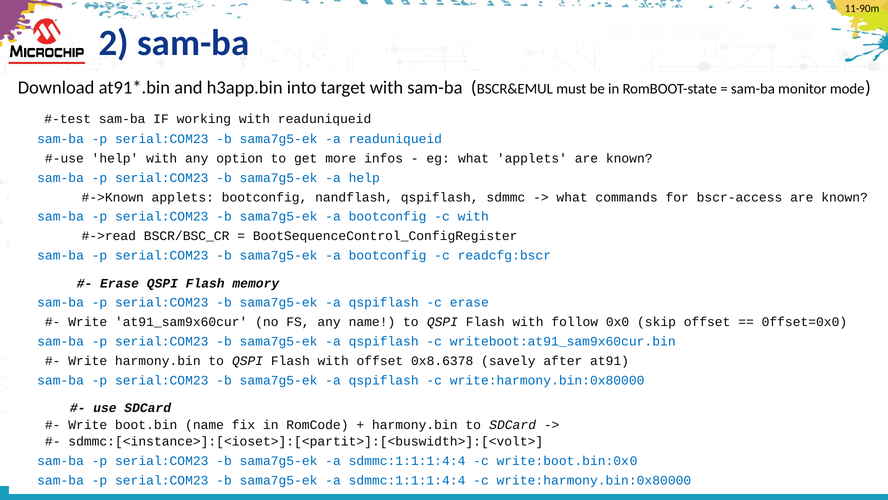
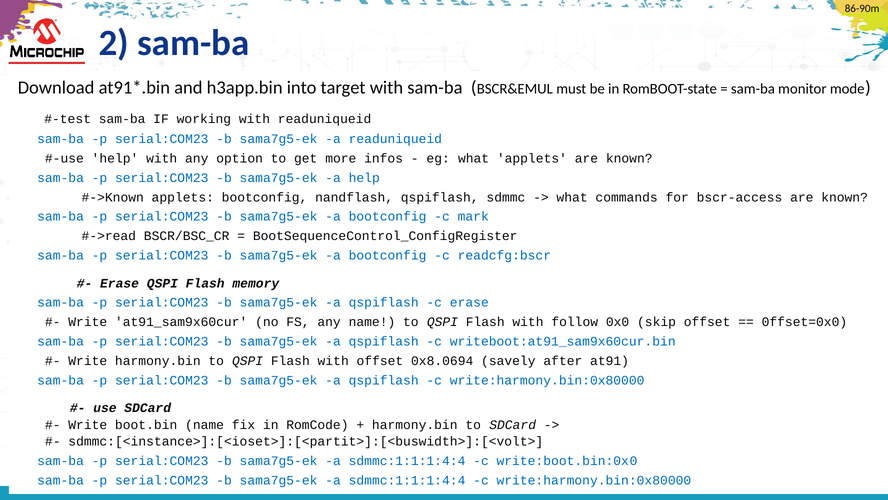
11-90m: 11-90m -> 86-90m
c with: with -> mark
0x8.6378: 0x8.6378 -> 0x8.0694
